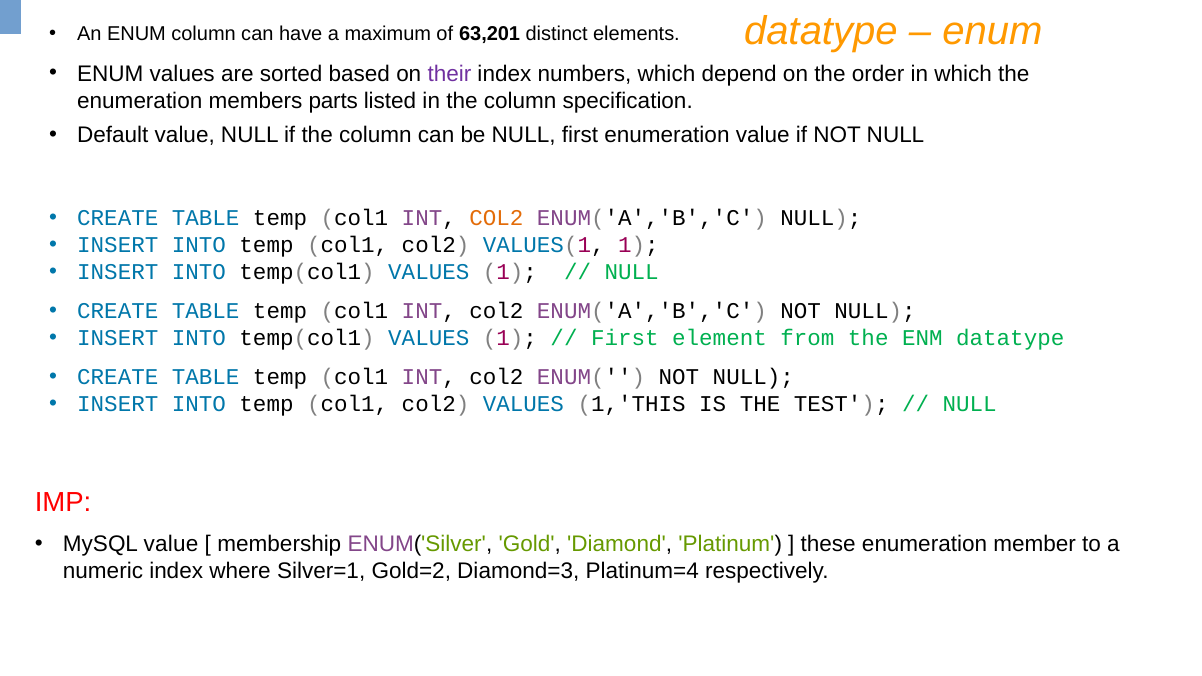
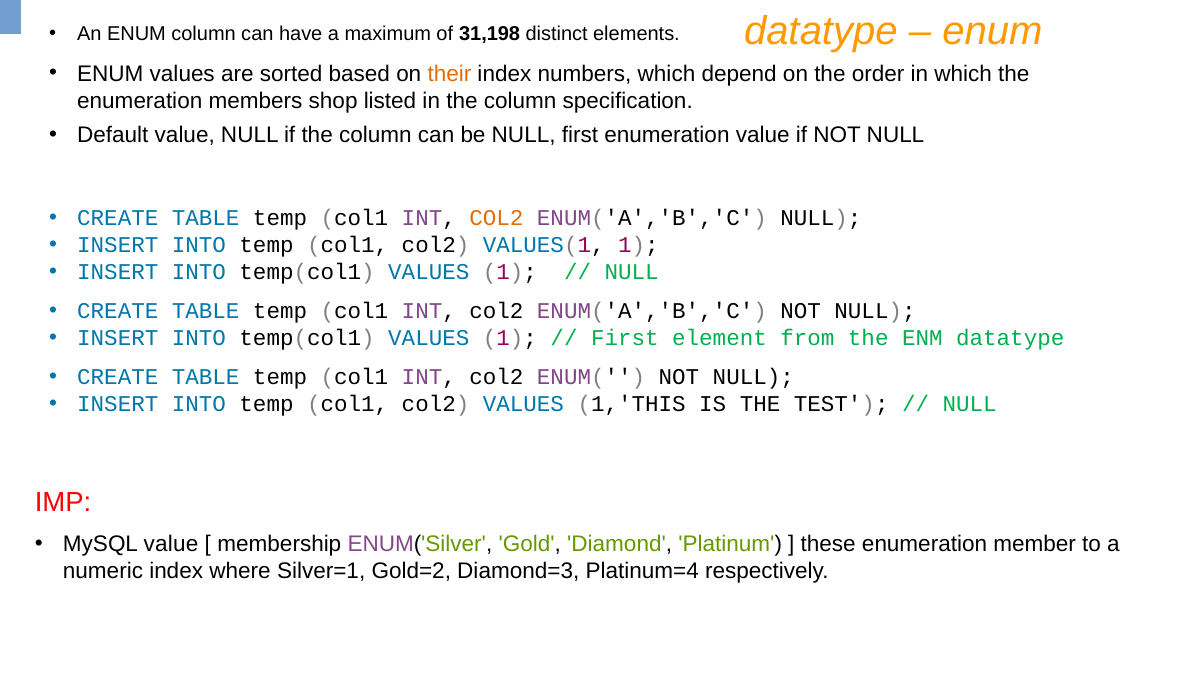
63,201: 63,201 -> 31,198
their colour: purple -> orange
parts: parts -> shop
